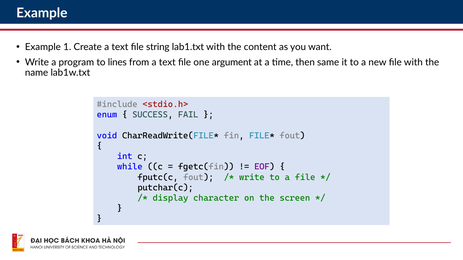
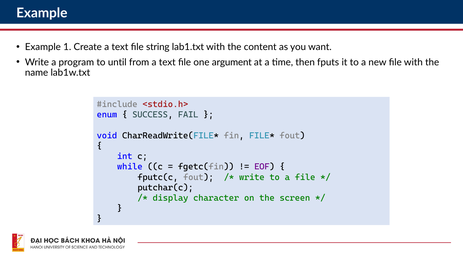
lines: lines -> until
same: same -> fputs
